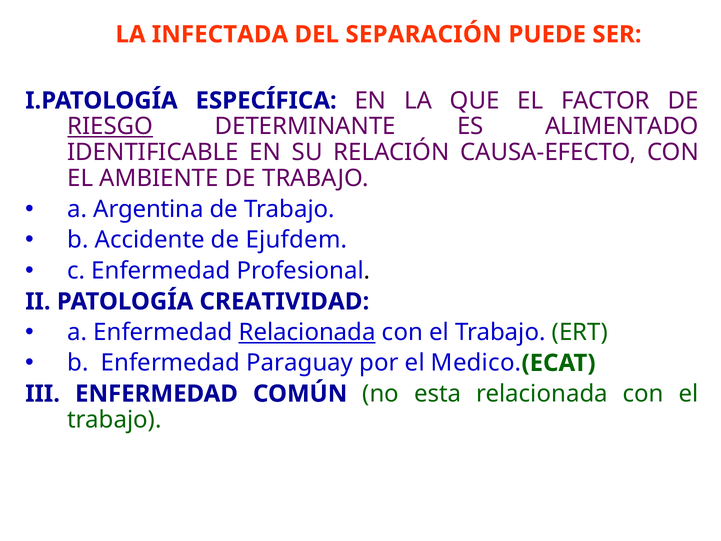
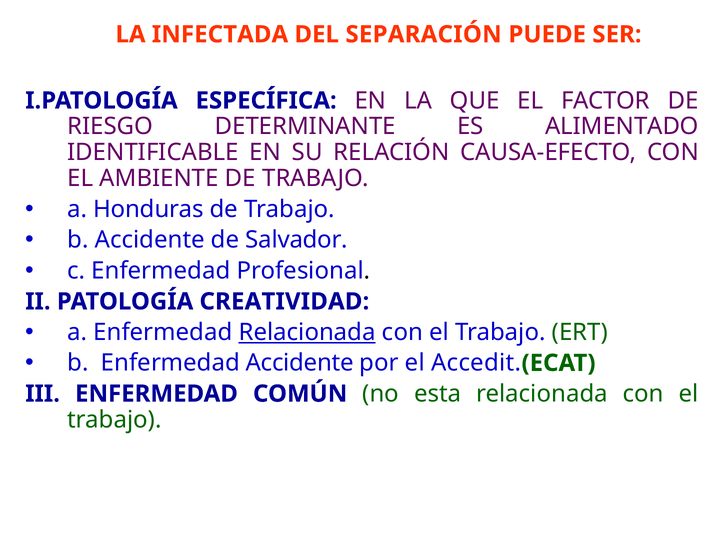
RIESGO underline: present -> none
Argentina: Argentina -> Honduras
Ejufdem: Ejufdem -> Salvador
Enfermedad Paraguay: Paraguay -> Accidente
Medico: Medico -> Accedit
